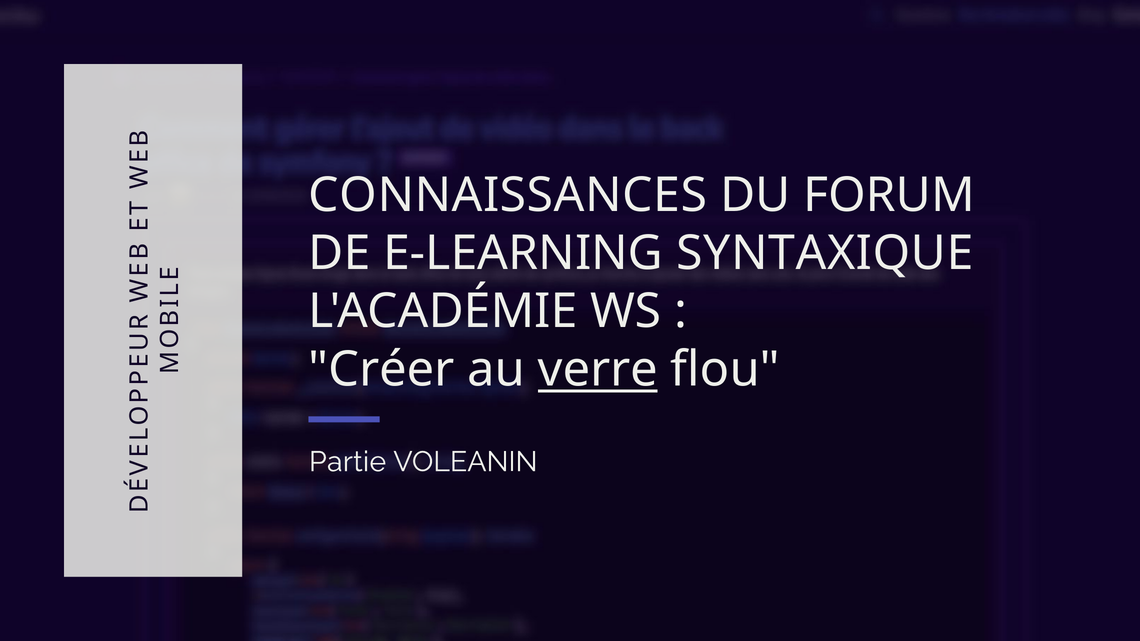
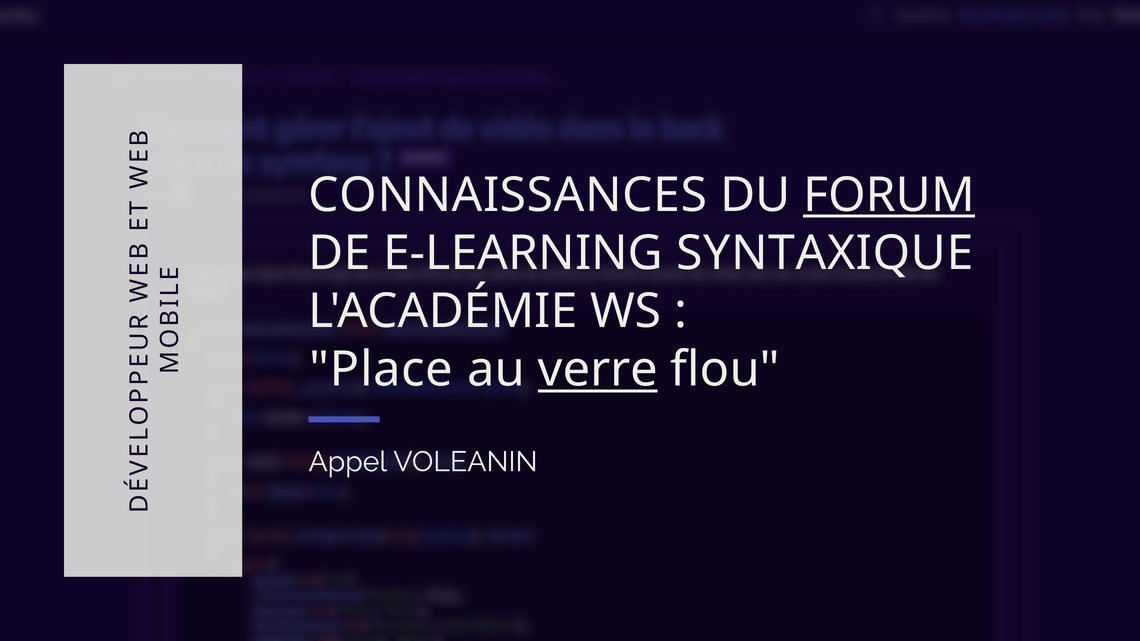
FORUM underline: none -> present
Créer: Créer -> Place
Partie: Partie -> Appel
